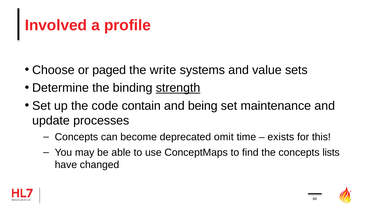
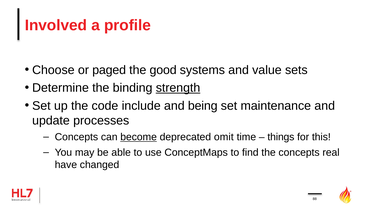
write: write -> good
contain: contain -> include
become underline: none -> present
exists: exists -> things
lists: lists -> real
